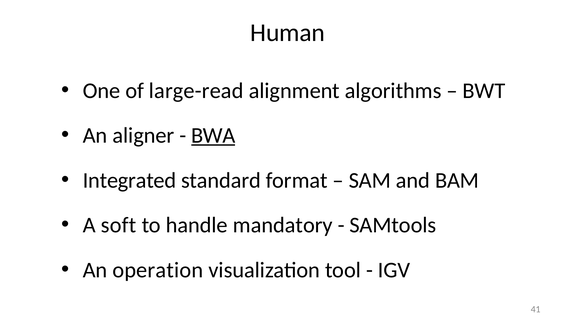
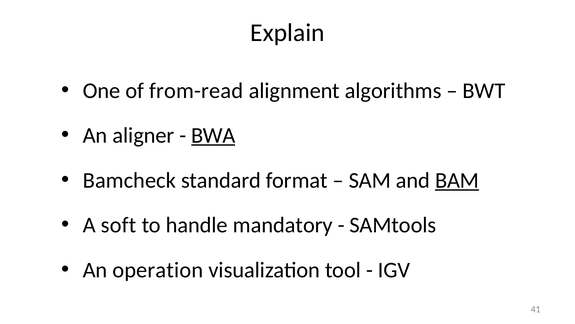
Human: Human -> Explain
large-read: large-read -> from-read
Integrated: Integrated -> Bamcheck
BAM underline: none -> present
